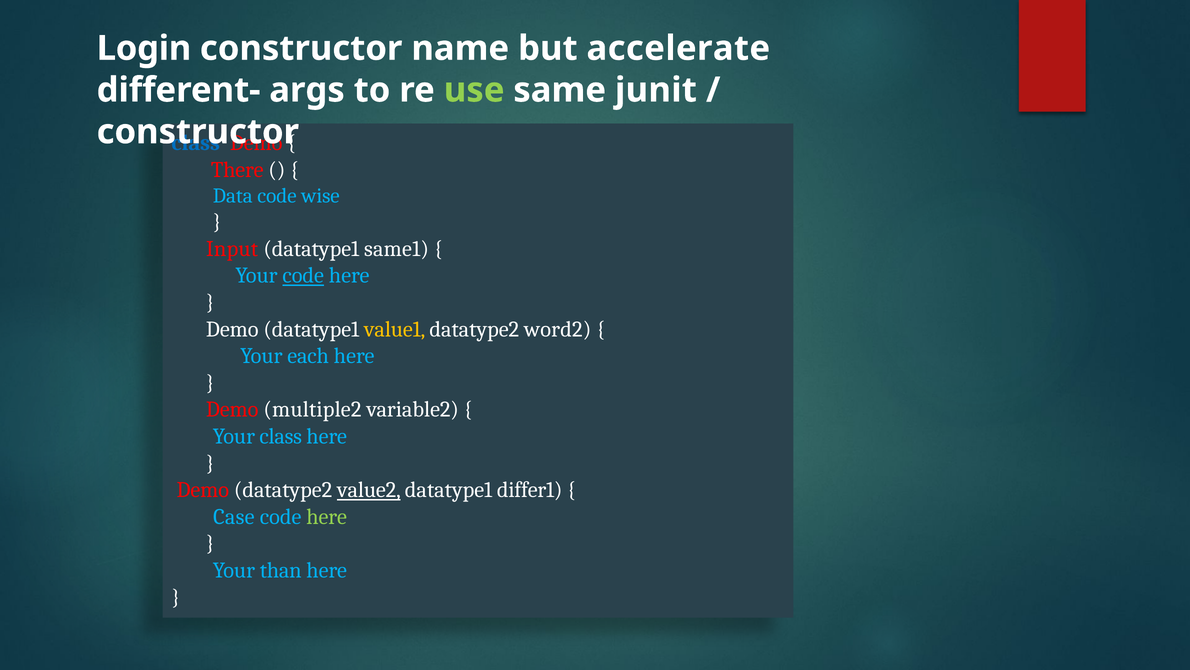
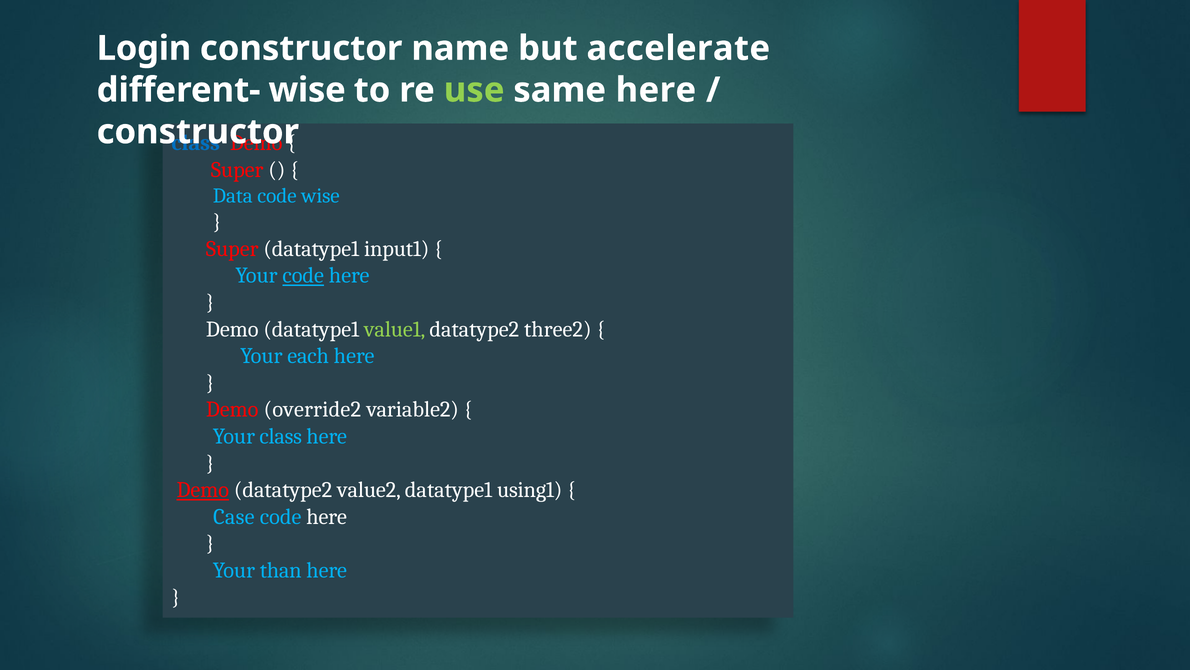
different- args: args -> wise
same junit: junit -> here
There at (237, 170): There -> Super
Input at (232, 249): Input -> Super
same1: same1 -> input1
value1 colour: yellow -> light green
word2: word2 -> three2
multiple2: multiple2 -> override2
Demo at (203, 490) underline: none -> present
value2 underline: present -> none
differ1: differ1 -> using1
here at (327, 516) colour: light green -> white
